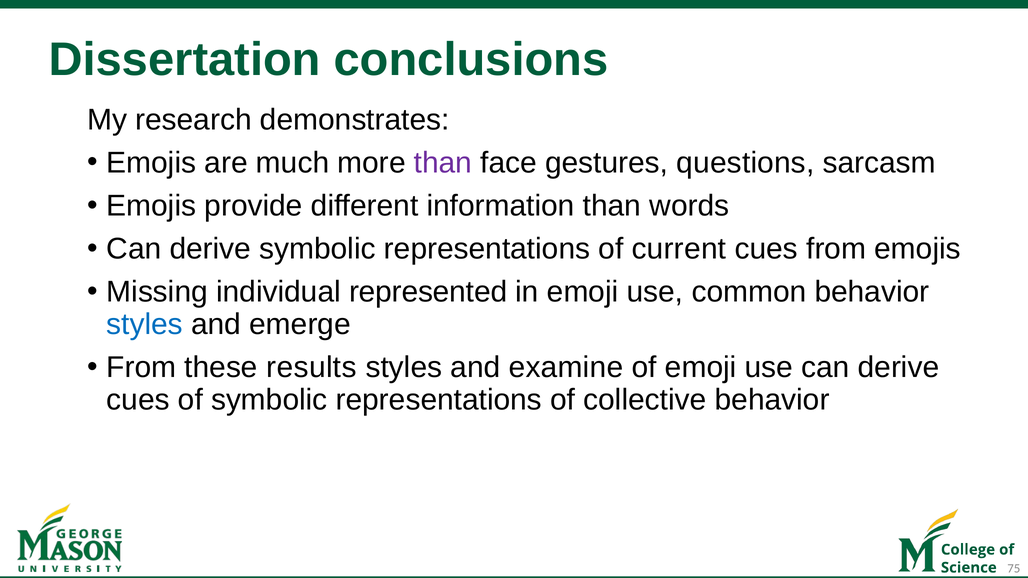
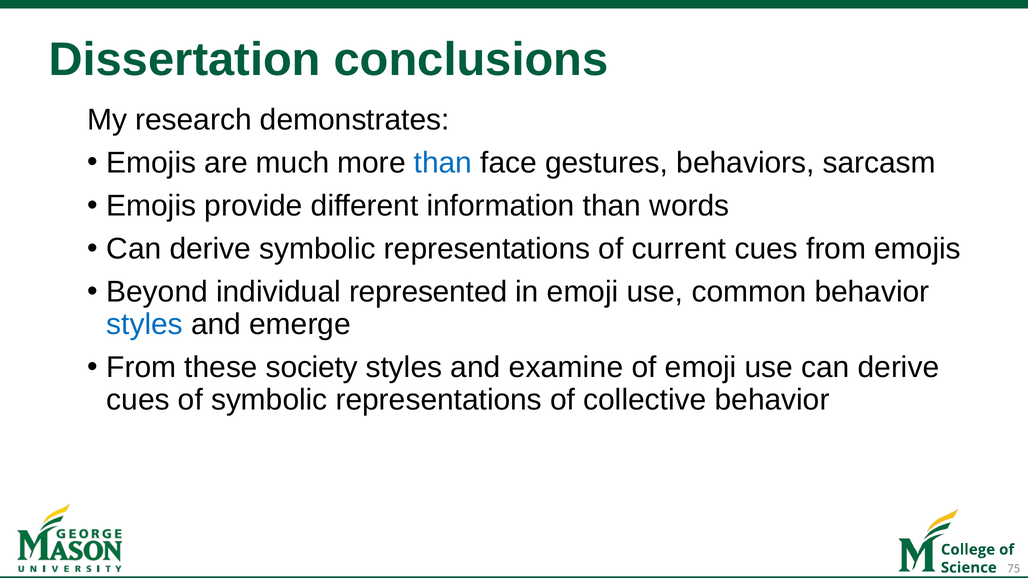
than at (443, 163) colour: purple -> blue
questions: questions -> behaviors
Missing: Missing -> Beyond
results: results -> society
